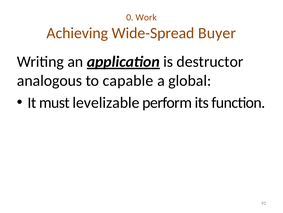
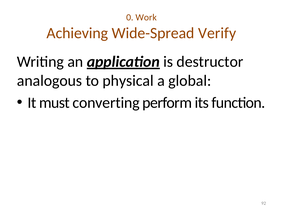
Buyer: Buyer -> Verify
capable: capable -> physical
levelizable: levelizable -> converting
